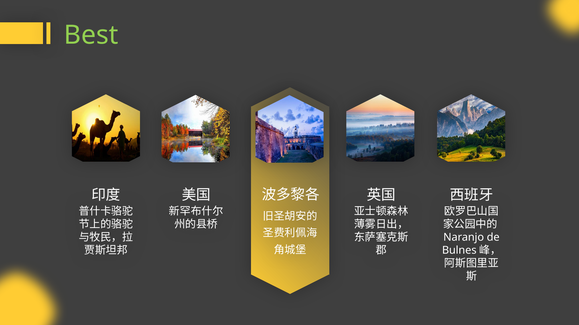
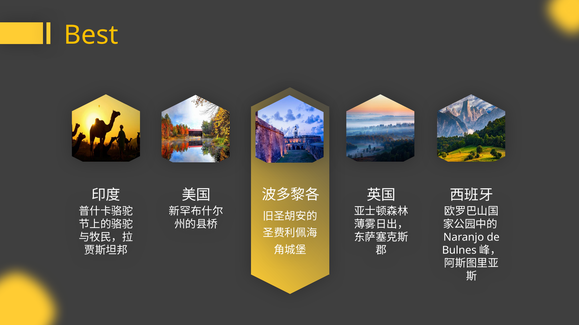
Best colour: light green -> yellow
